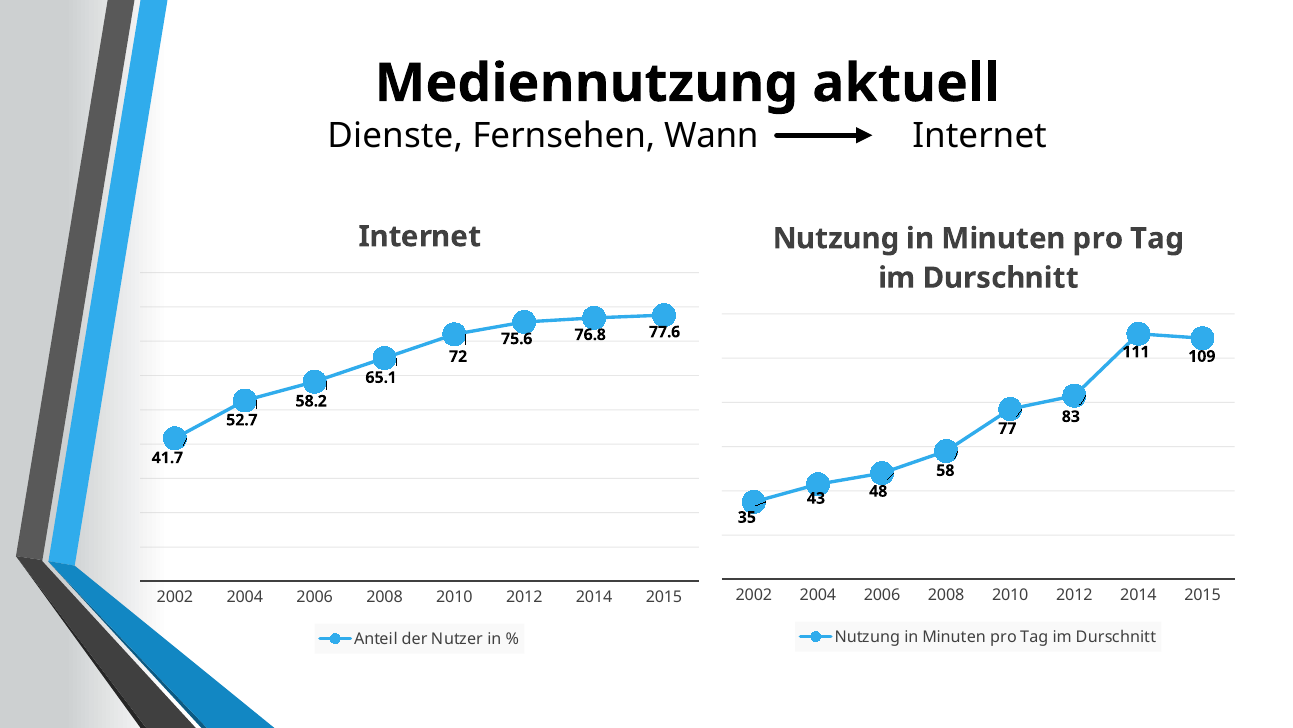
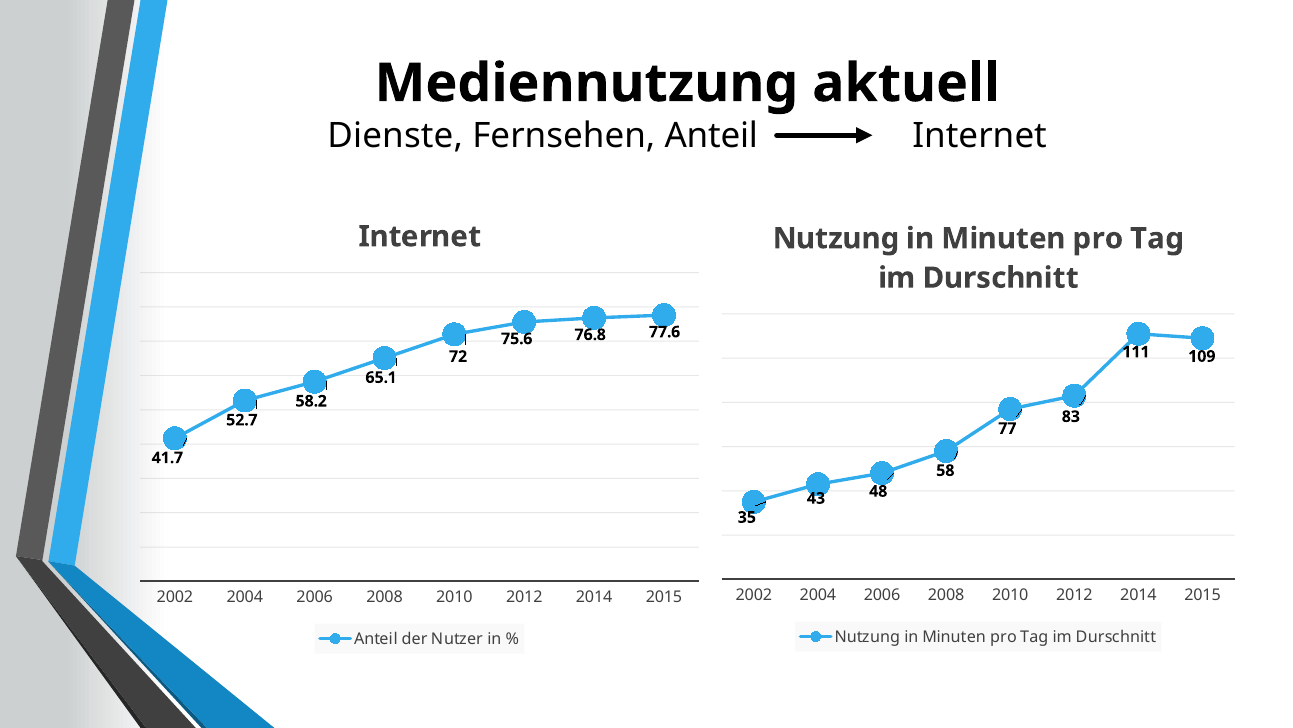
Fernsehen Wann: Wann -> Anteil
